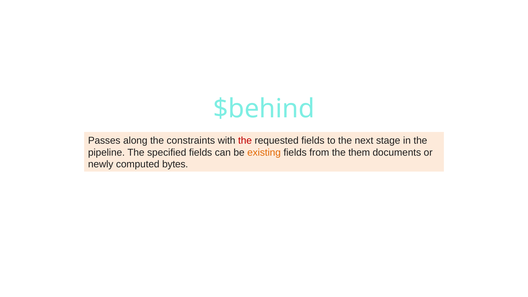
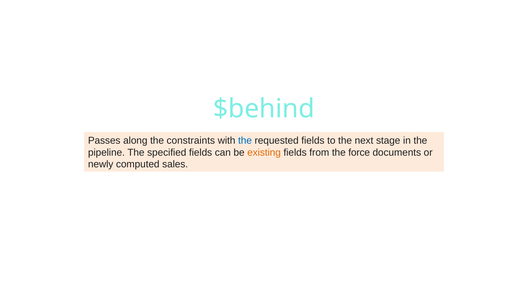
the at (245, 141) colour: red -> blue
them: them -> force
bytes: bytes -> sales
